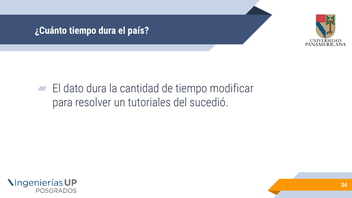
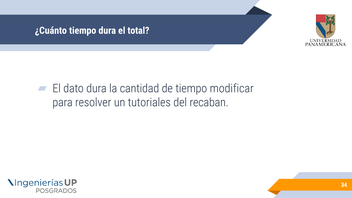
país: país -> total
sucedió: sucedió -> recaban
